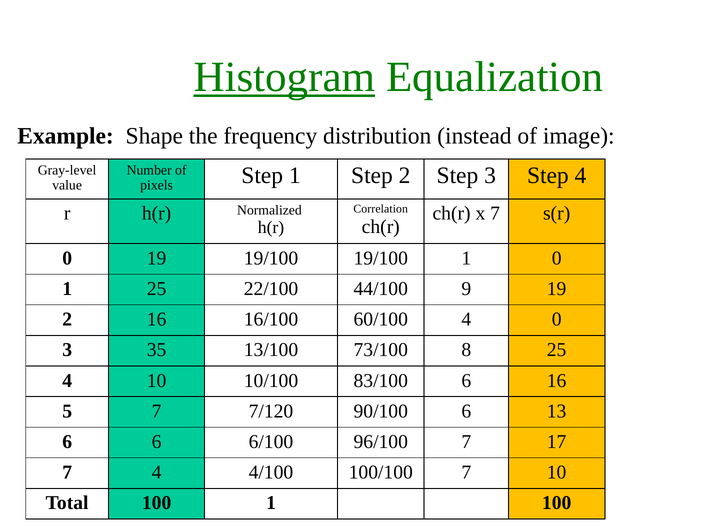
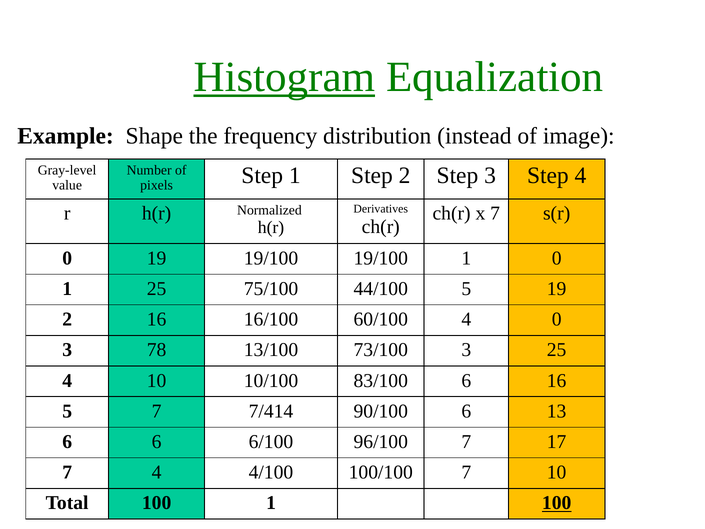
Correlation: Correlation -> Derivatives
22/100: 22/100 -> 75/100
44/100 9: 9 -> 5
35: 35 -> 78
73/100 8: 8 -> 3
7/120: 7/120 -> 7/414
100 at (557, 503) underline: none -> present
